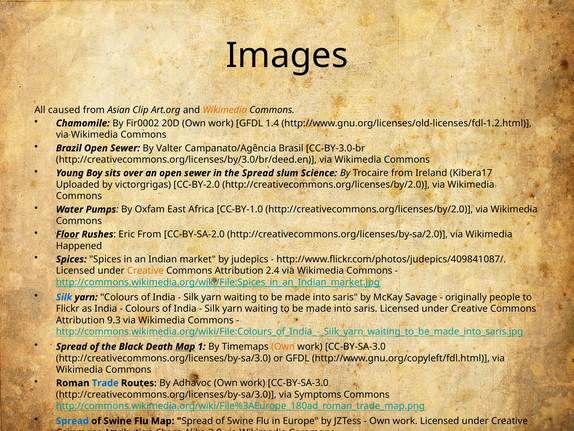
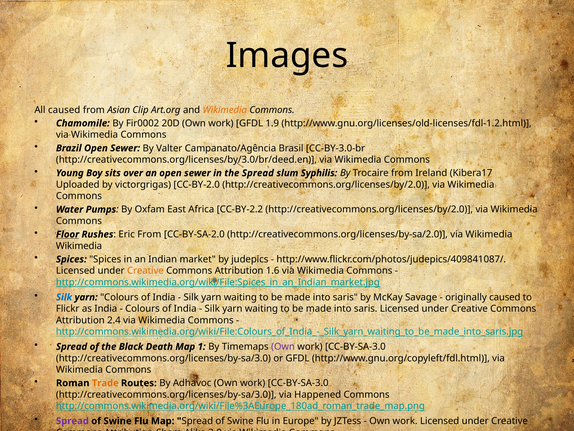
1.4: 1.4 -> 1.9
Science: Science -> Syphilis
CC-BY-1.0: CC-BY-1.0 -> CC-BY-2.2
Happened at (79, 246): Happened -> Wikimedia
2.4: 2.4 -> 1.6
originally people: people -> caused
9.3: 9.3 -> 2.4
Map at (185, 346) underline: present -> none
Own at (283, 346) colour: orange -> purple
Trade colour: blue -> orange
Symptoms: Symptoms -> Happened
Spread at (72, 421) colour: blue -> purple
